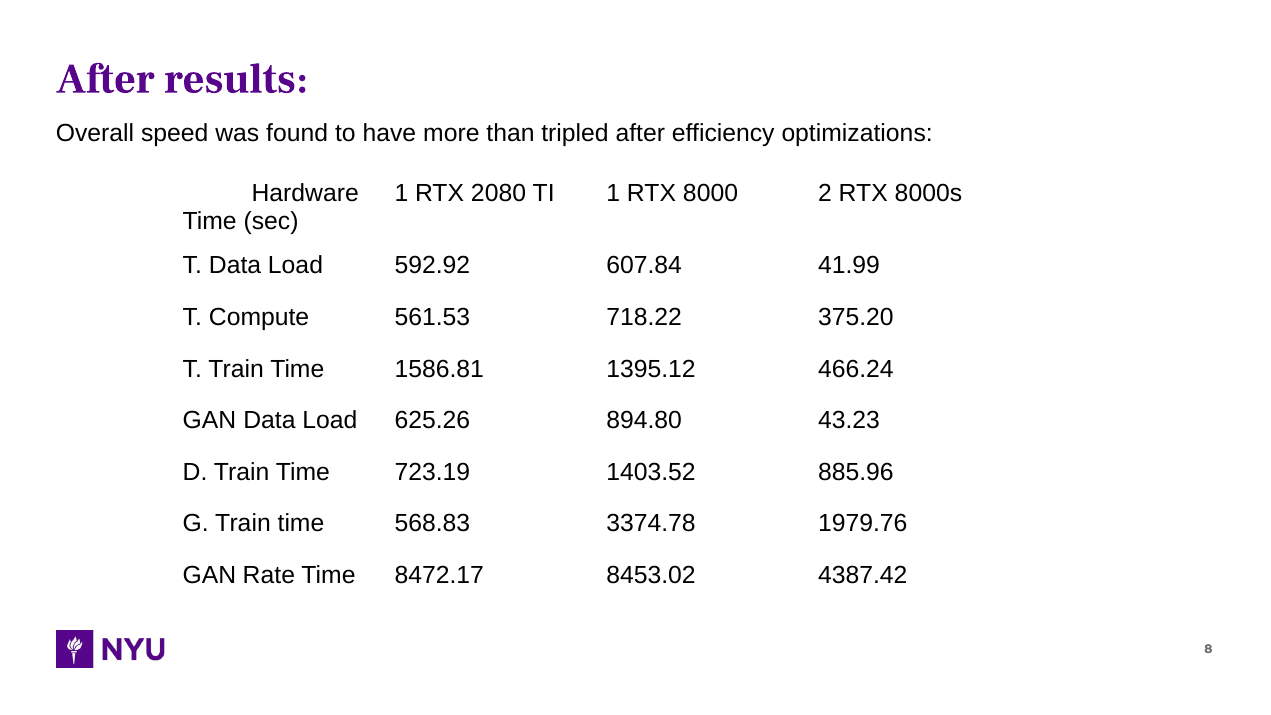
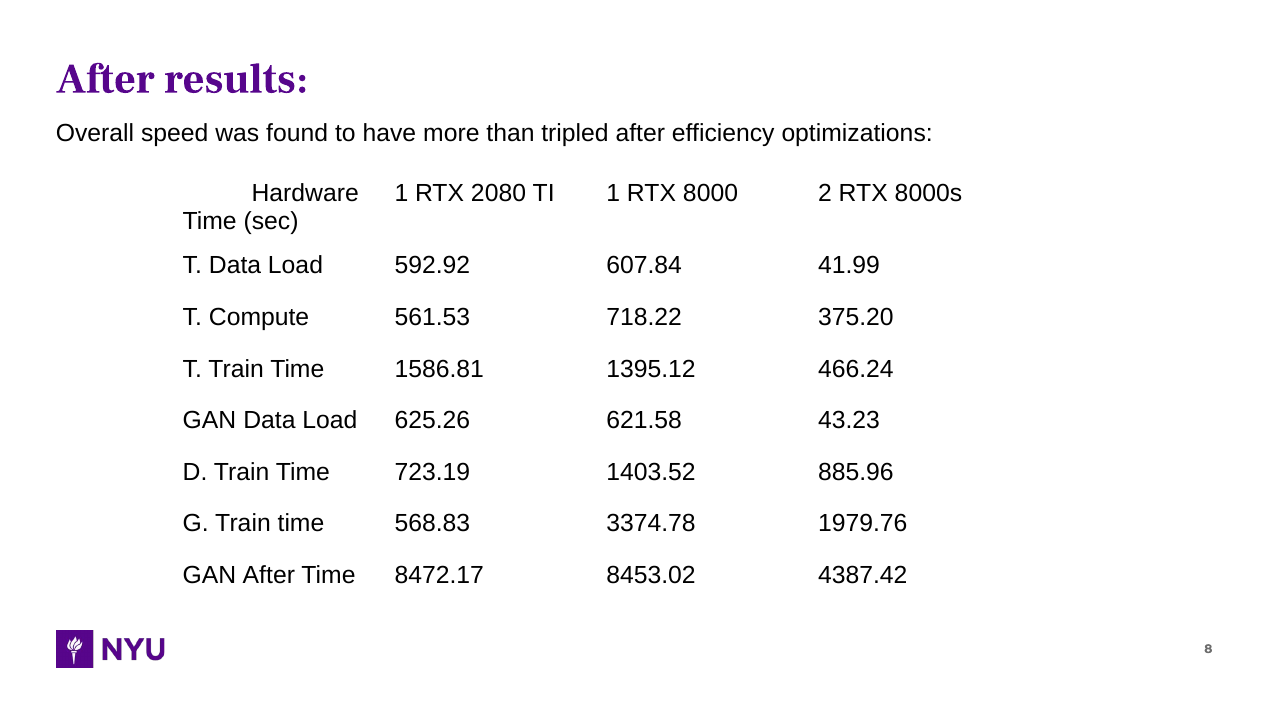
894.80: 894.80 -> 621.58
GAN Rate: Rate -> After
